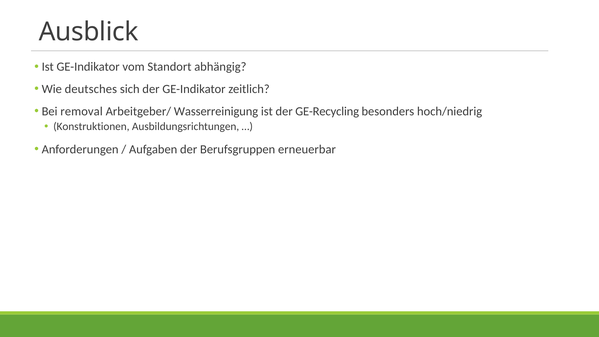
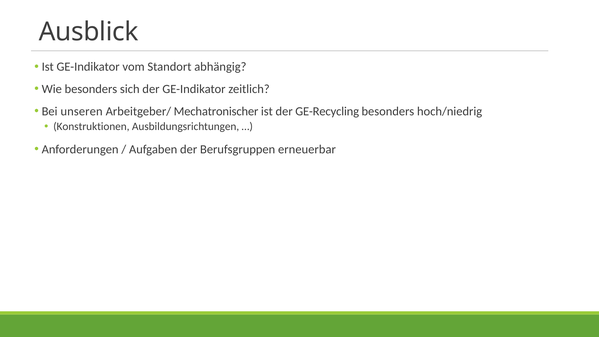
Wie deutsches: deutsches -> besonders
removal: removal -> unseren
Wasserreinigung: Wasserreinigung -> Mechatronischer
